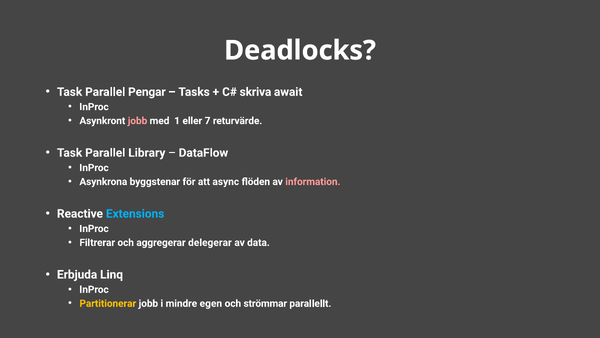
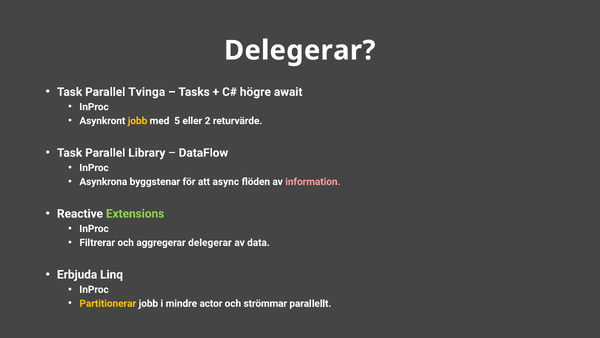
Deadlocks at (300, 50): Deadlocks -> Delegerar
Pengar: Pengar -> Tvinga
skriva: skriva -> högre
jobb at (137, 121) colour: pink -> yellow
1: 1 -> 5
7: 7 -> 2
Extensions colour: light blue -> light green
egen: egen -> actor
